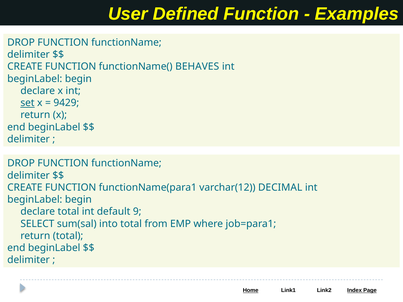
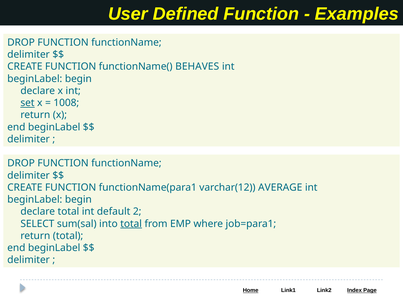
9429: 9429 -> 1008
DECIMAL: DECIMAL -> AVERAGE
9: 9 -> 2
total at (131, 224) underline: none -> present
